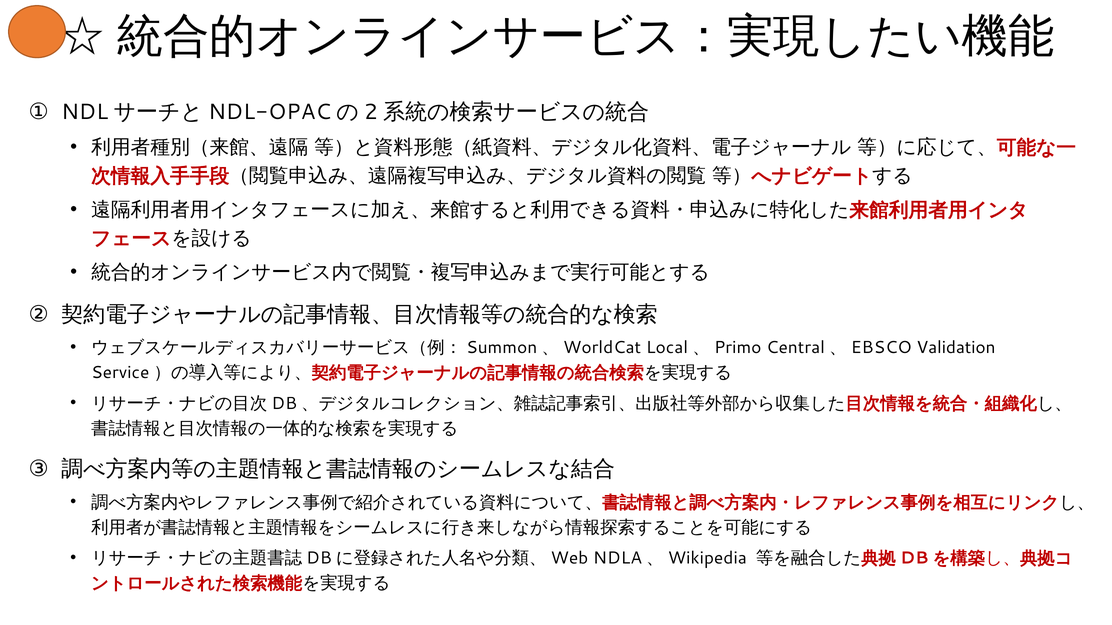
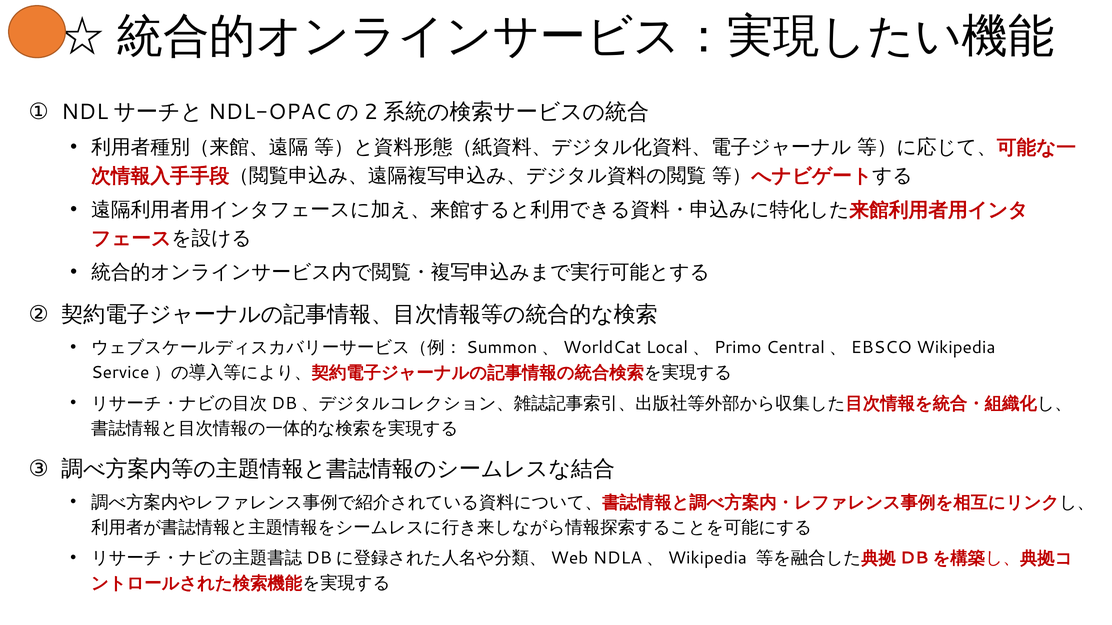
Validation: Validation -> Wikipedia
